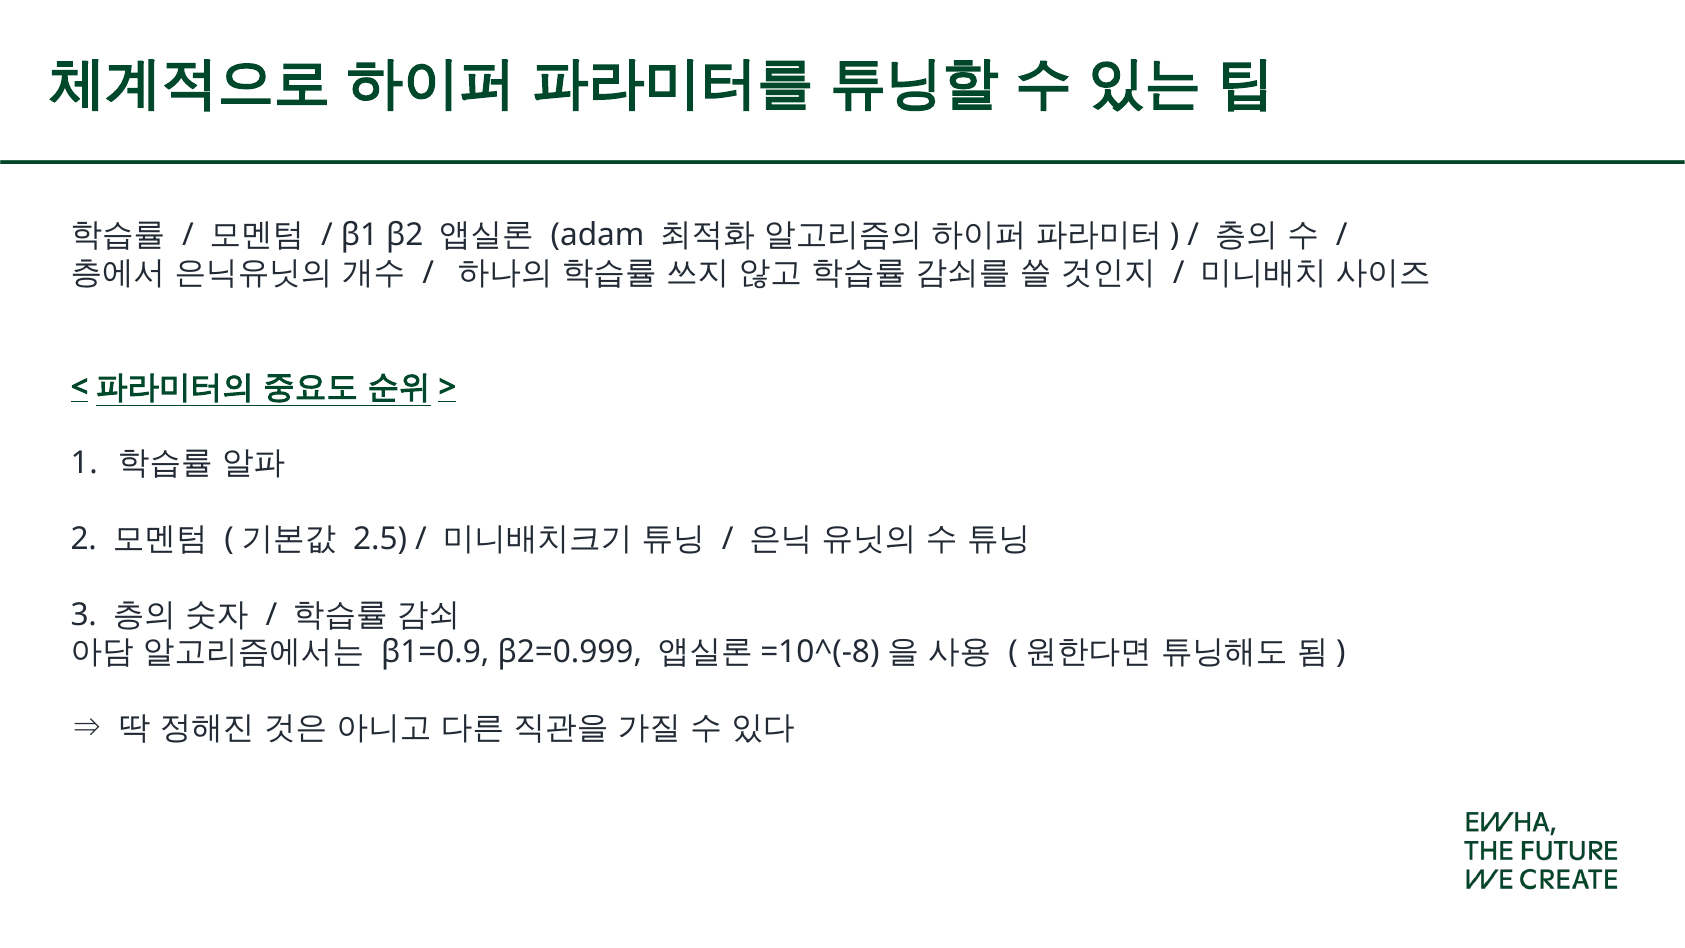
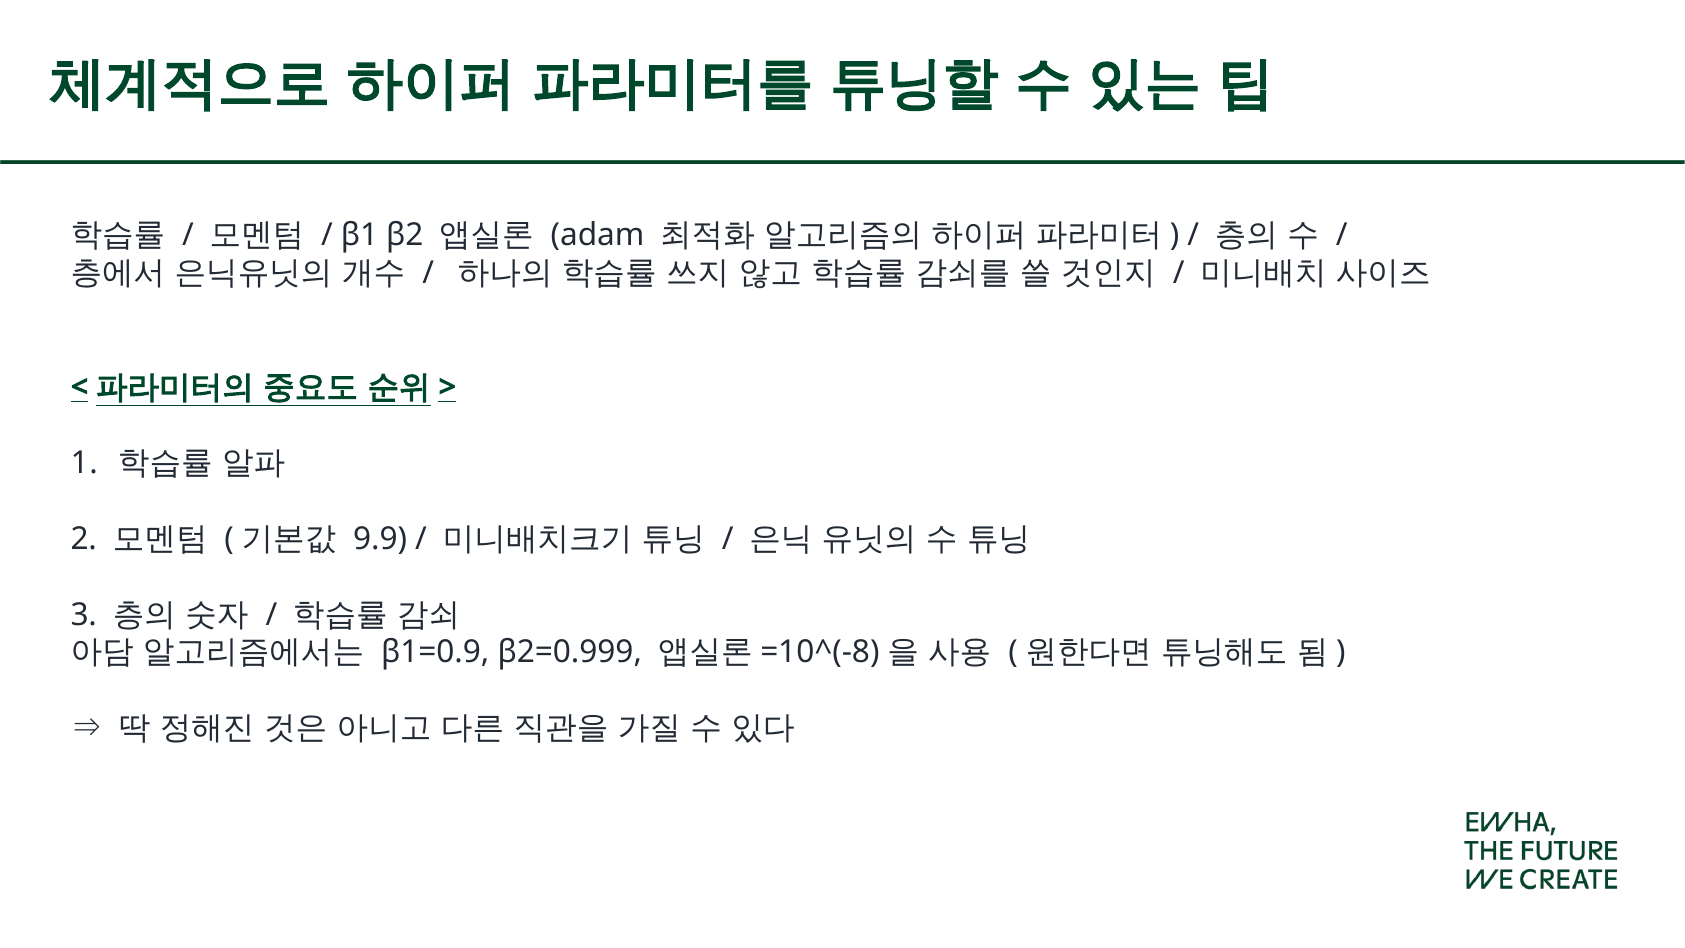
2.5: 2.5 -> 9.9
